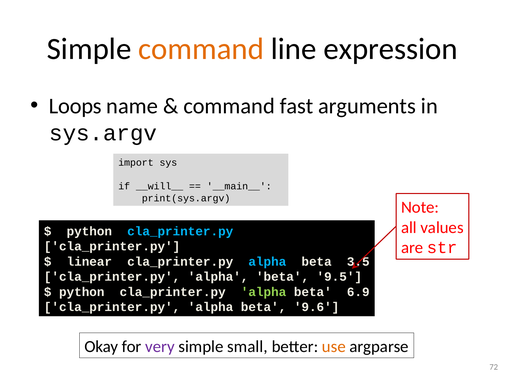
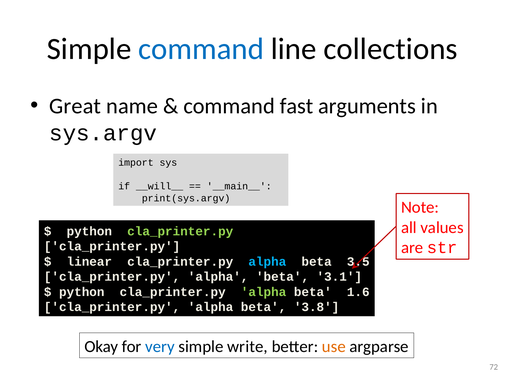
command at (201, 49) colour: orange -> blue
expression: expression -> collections
Loops: Loops -> Great
cla_printer.py at (180, 231) colour: light blue -> light green
9.5: 9.5 -> 3.1
6.9: 6.9 -> 1.6
9.6: 9.6 -> 3.8
very colour: purple -> blue
small: small -> write
